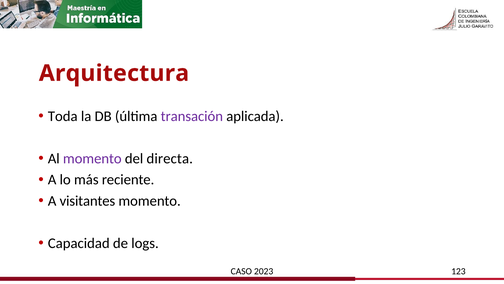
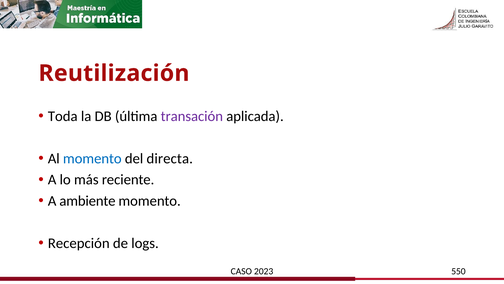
Arquitectura: Arquitectura -> Reutilización
momento at (92, 158) colour: purple -> blue
visitantes: visitantes -> ambiente
Capacidad: Capacidad -> Recepción
123: 123 -> 550
